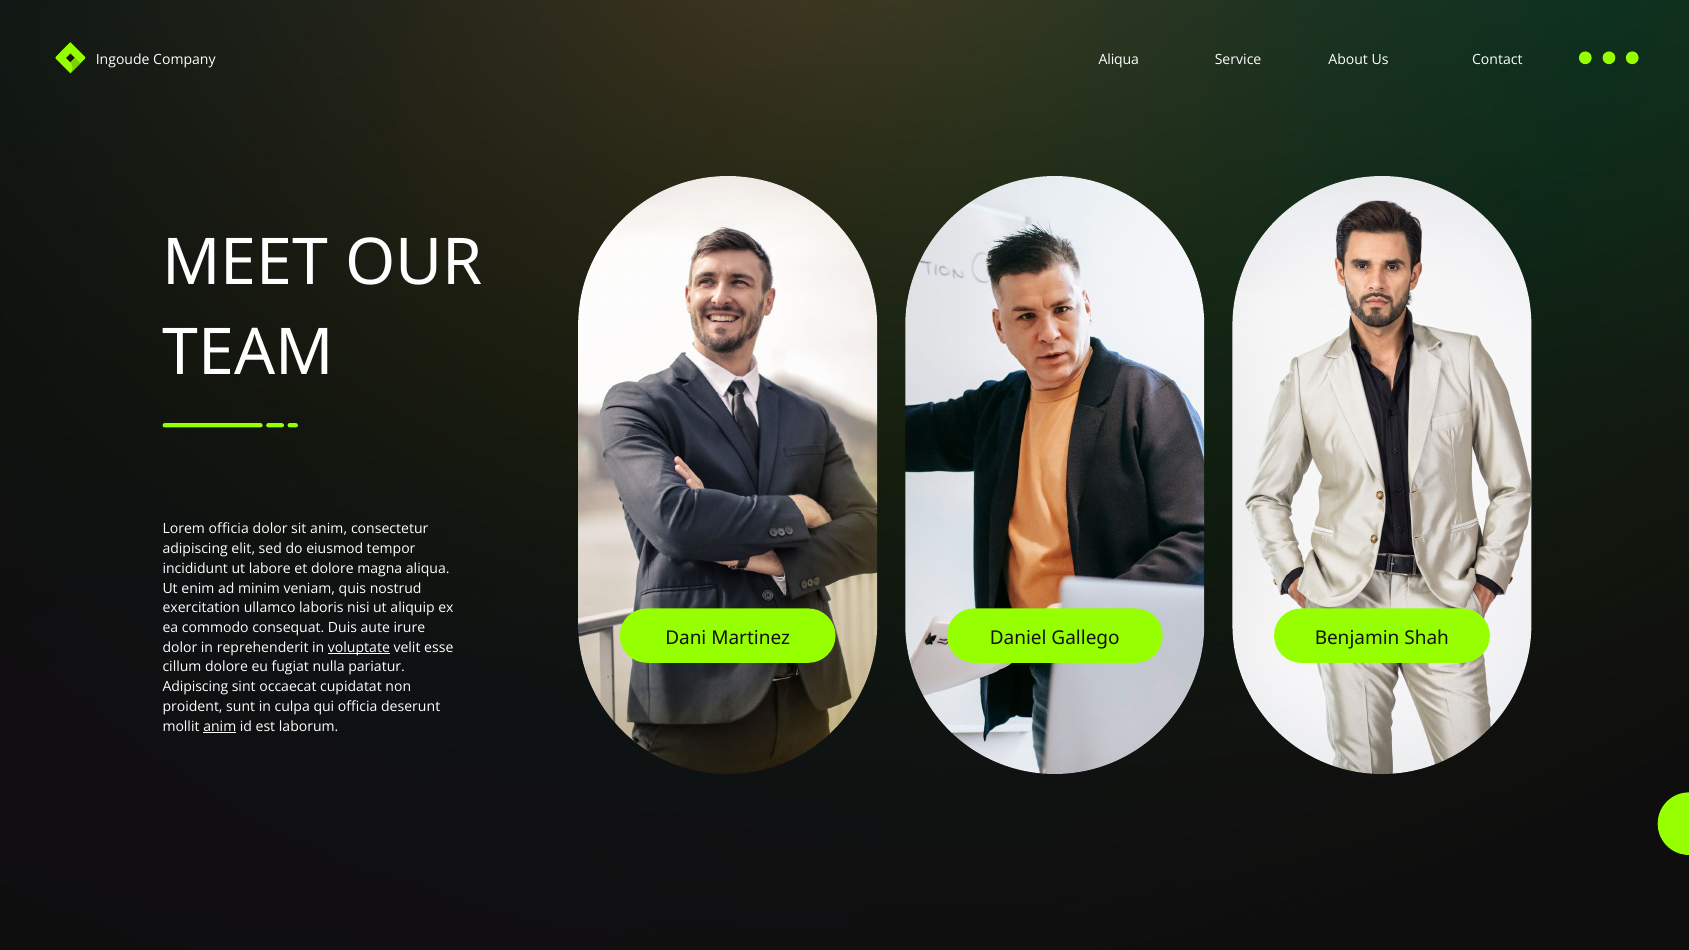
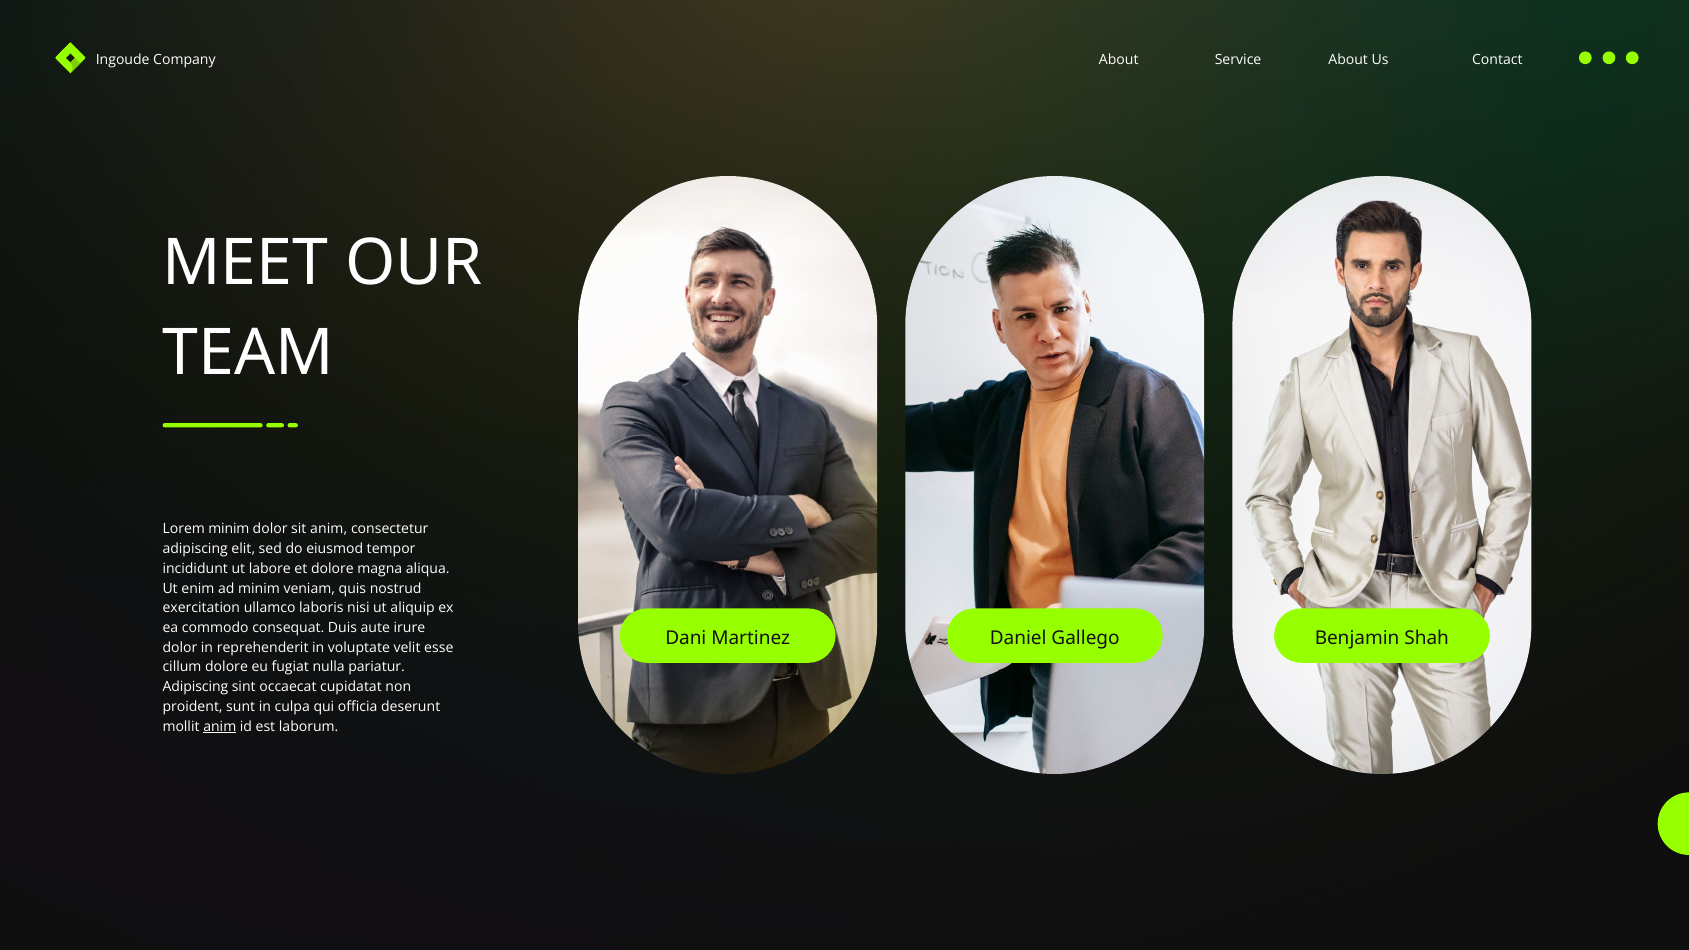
Aliqua at (1119, 60): Aliqua -> About
Lorem officia: officia -> minim
voluptate underline: present -> none
